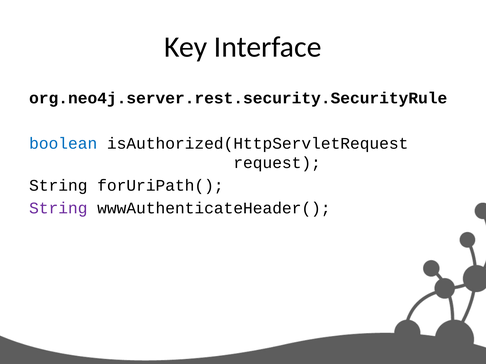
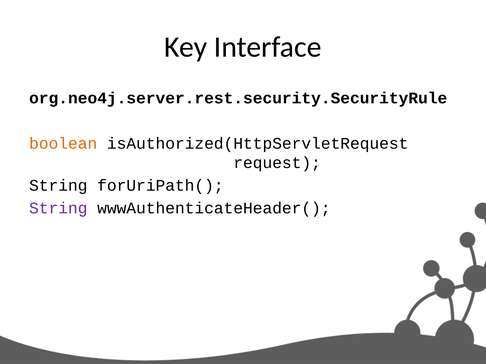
boolean colour: blue -> orange
